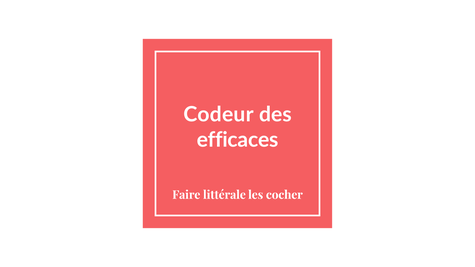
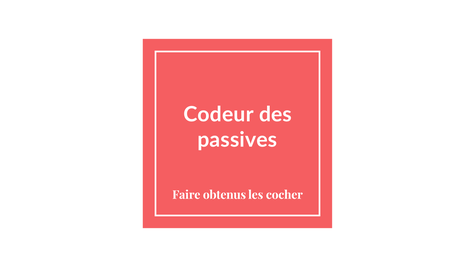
efficaces: efficaces -> passives
littérale: littérale -> obtenus
